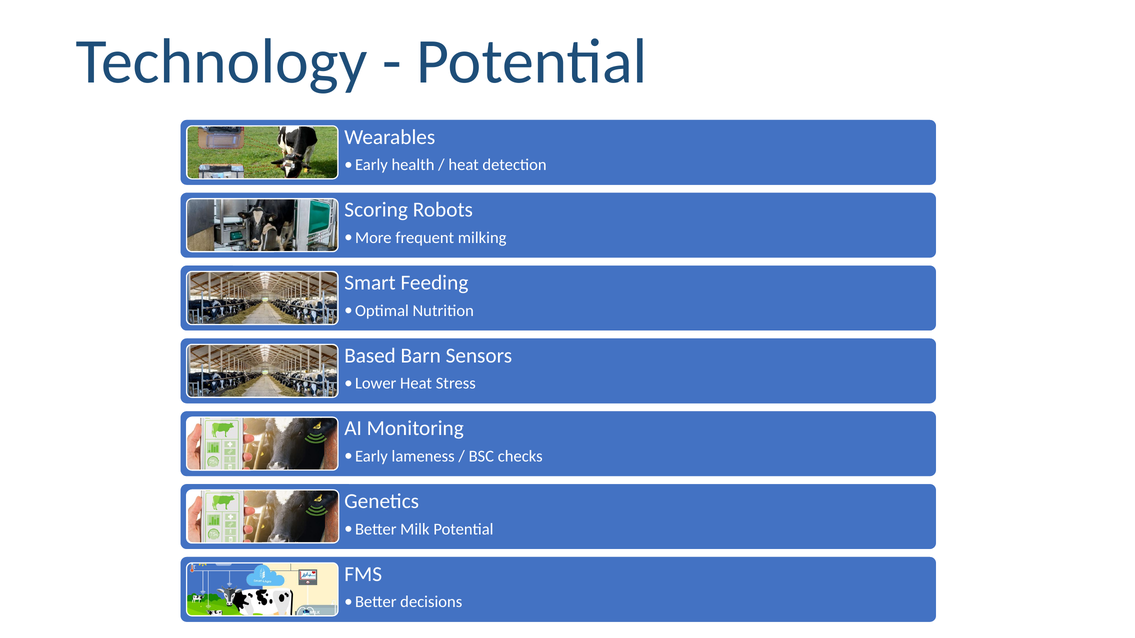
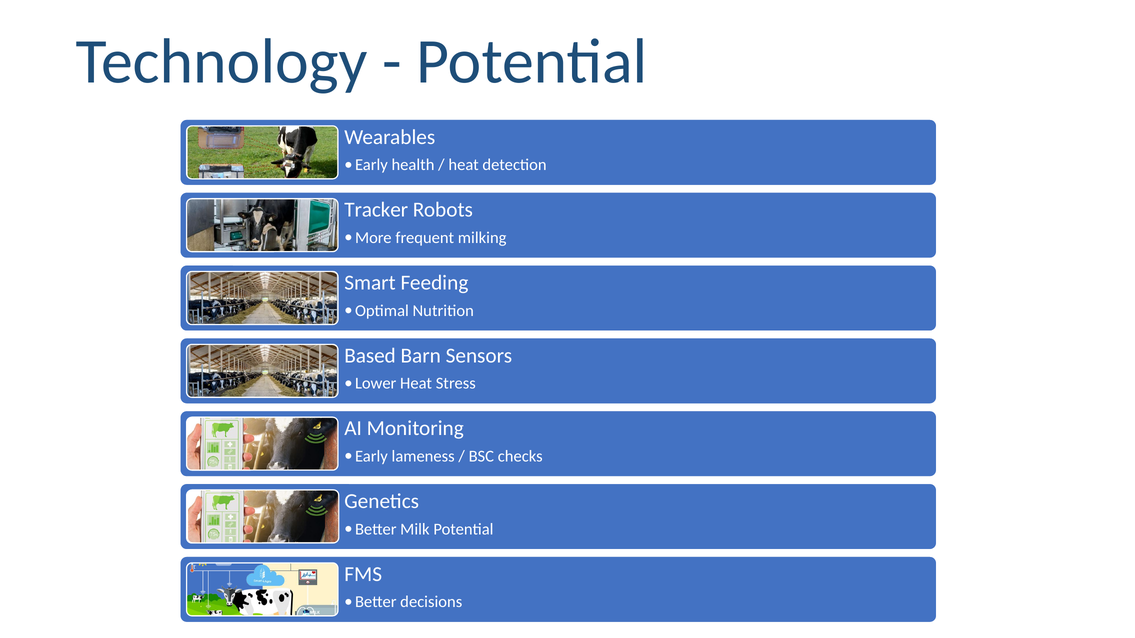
Scoring: Scoring -> Tracker
